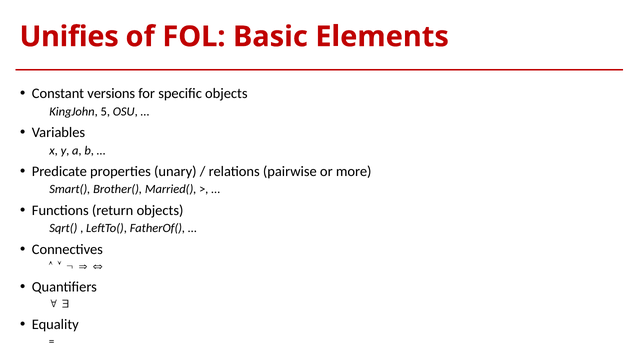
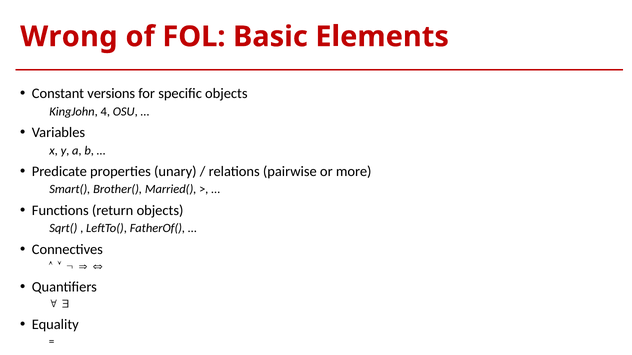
Unifies: Unifies -> Wrong
5: 5 -> 4
